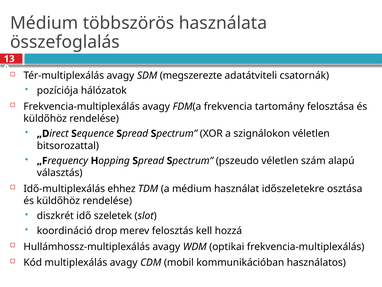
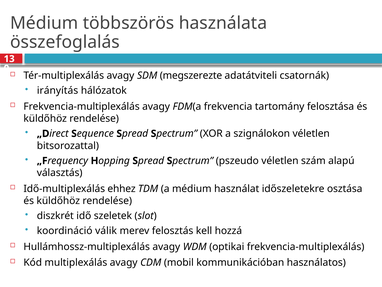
pozíciója: pozíciója -> irányítás
drop: drop -> válik
